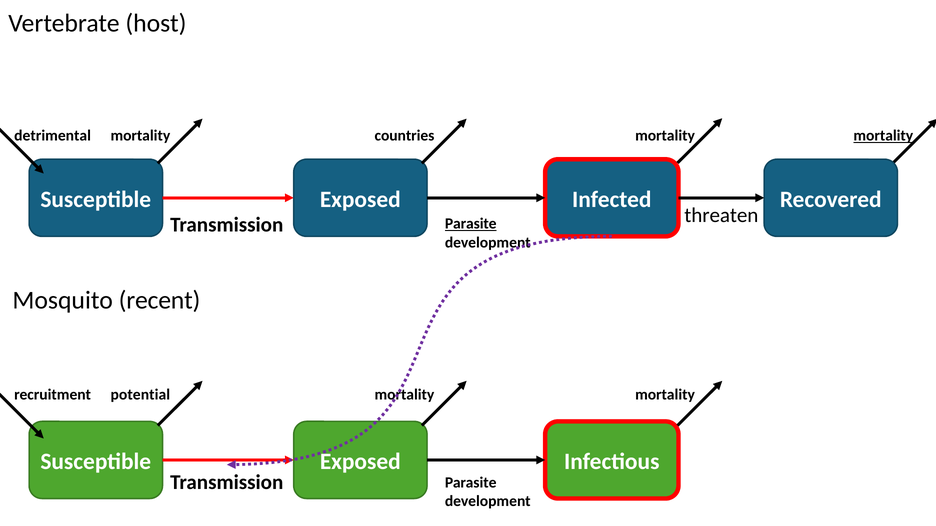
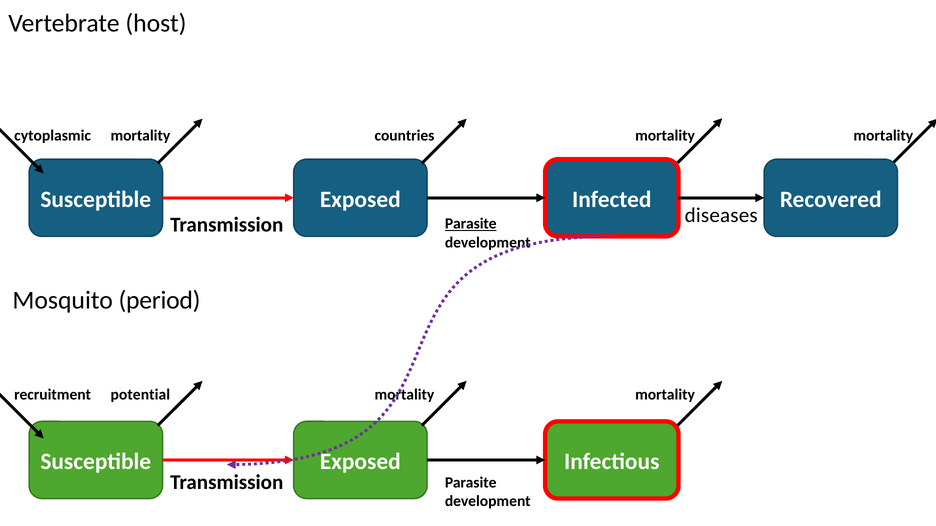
detrimental: detrimental -> cytoplasmic
mortality at (883, 136) underline: present -> none
threaten: threaten -> diseases
recent: recent -> period
